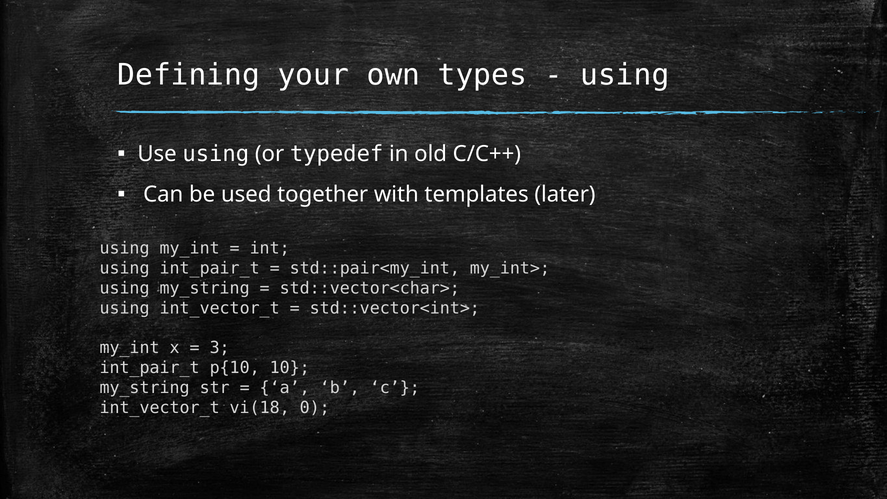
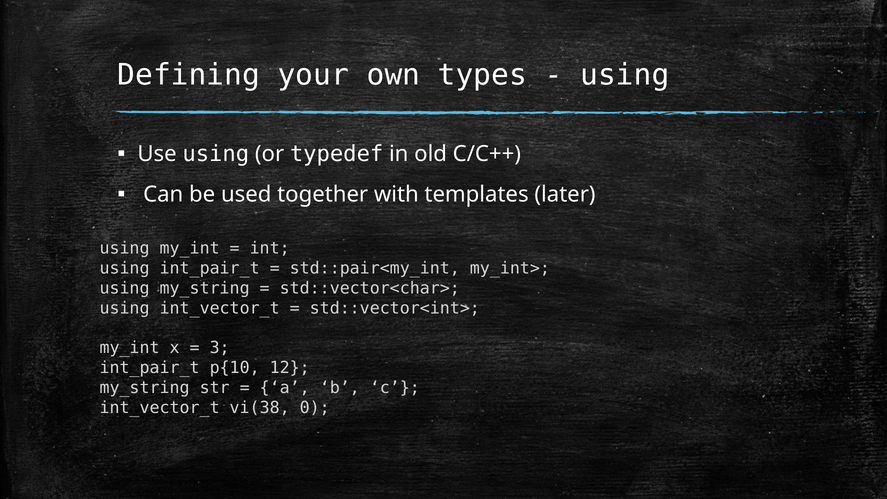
10: 10 -> 12
vi(18: vi(18 -> vi(38
